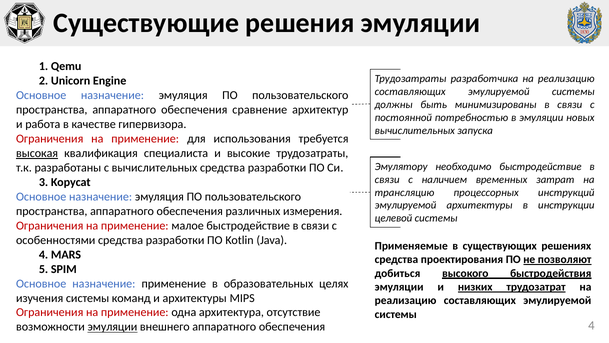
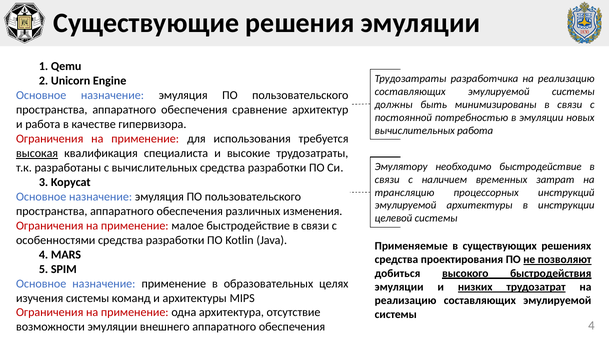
вычислительных запуска: запуска -> работа
измерения: измерения -> изменения
эмуляции at (112, 327) underline: present -> none
